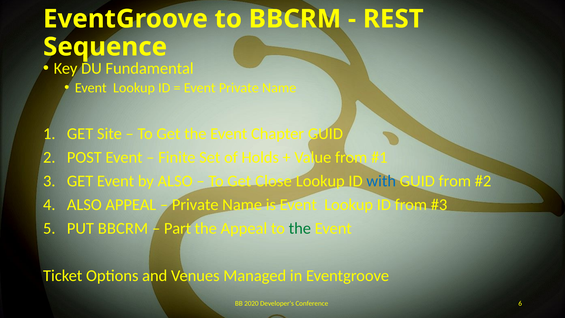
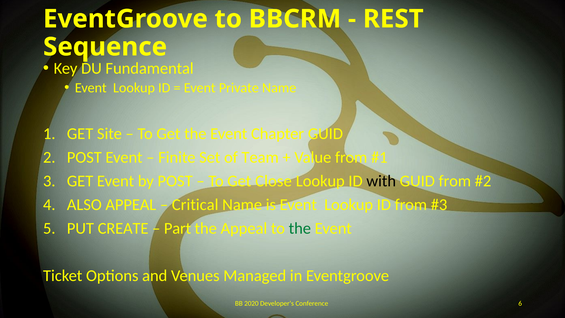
Holds: Holds -> Team
by ALSO: ALSO -> POST
with colour: blue -> black
Private at (195, 205): Private -> Critical
PUT BBCRM: BBCRM -> CREATE
